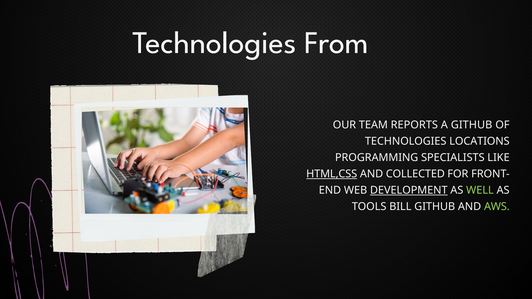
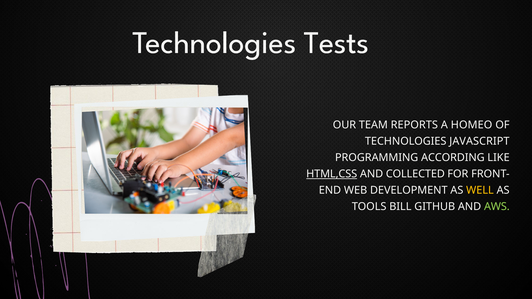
From: From -> Tests
A GITHUB: GITHUB -> HOMEO
LOCATIONS: LOCATIONS -> JAVASCRIPT
SPECIALISTS: SPECIALISTS -> ACCORDING
DEVELOPMENT underline: present -> none
WELL colour: light green -> yellow
